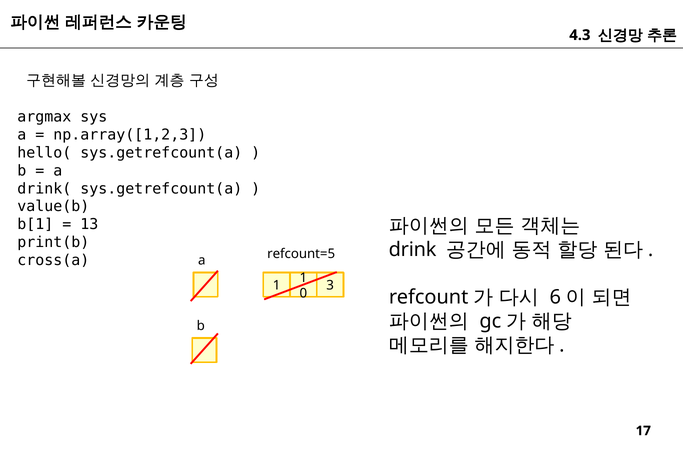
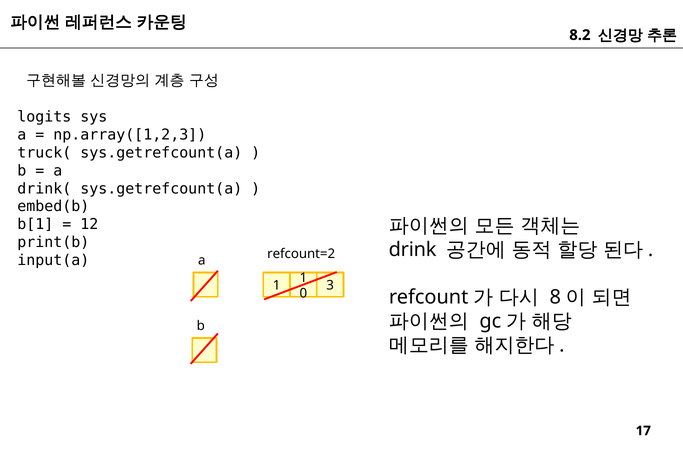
4.3: 4.3 -> 8.2
argmax: argmax -> logits
hello(: hello( -> truck(
value(b: value(b -> embed(b
13: 13 -> 12
refcount=5: refcount=5 -> refcount=2
cross(a: cross(a -> input(a
6: 6 -> 8
